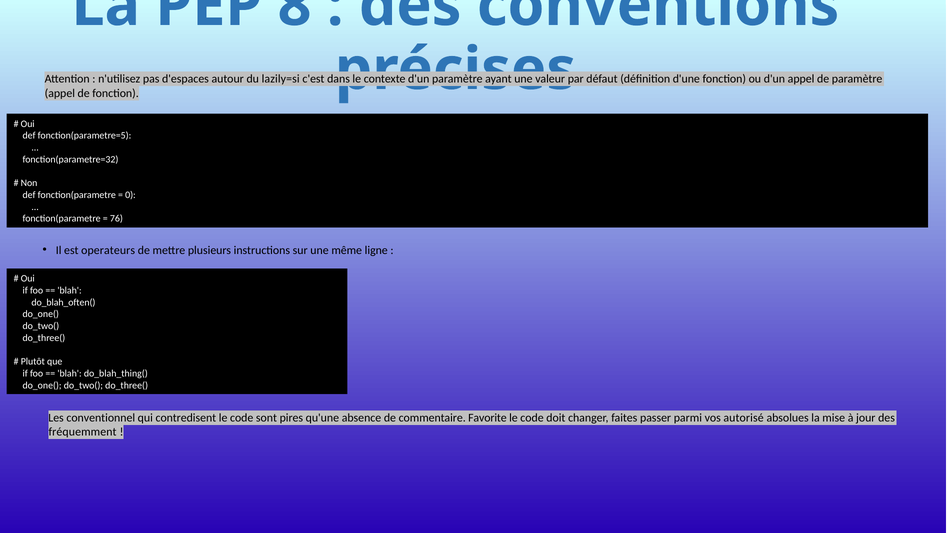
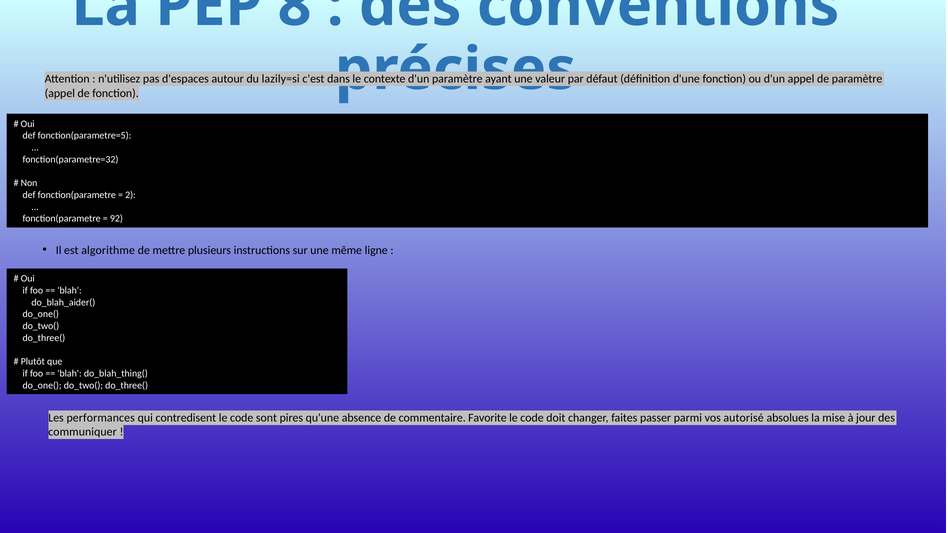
0: 0 -> 2
76: 76 -> 92
operateurs: operateurs -> algorithme
do_blah_often(: do_blah_often( -> do_blah_aider(
conventionnel: conventionnel -> performances
fréquemment: fréquemment -> communiquer
